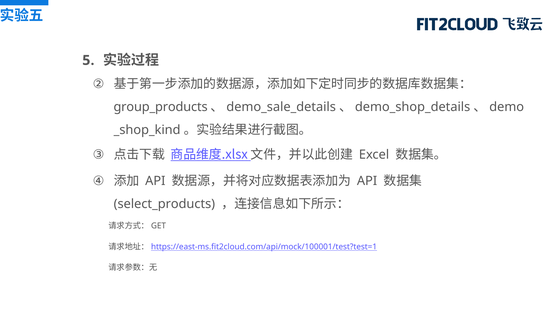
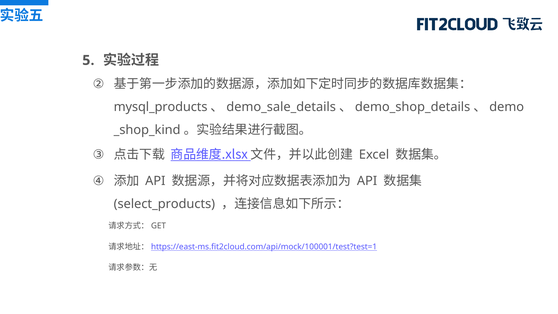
group_products: group_products -> mysql_products
